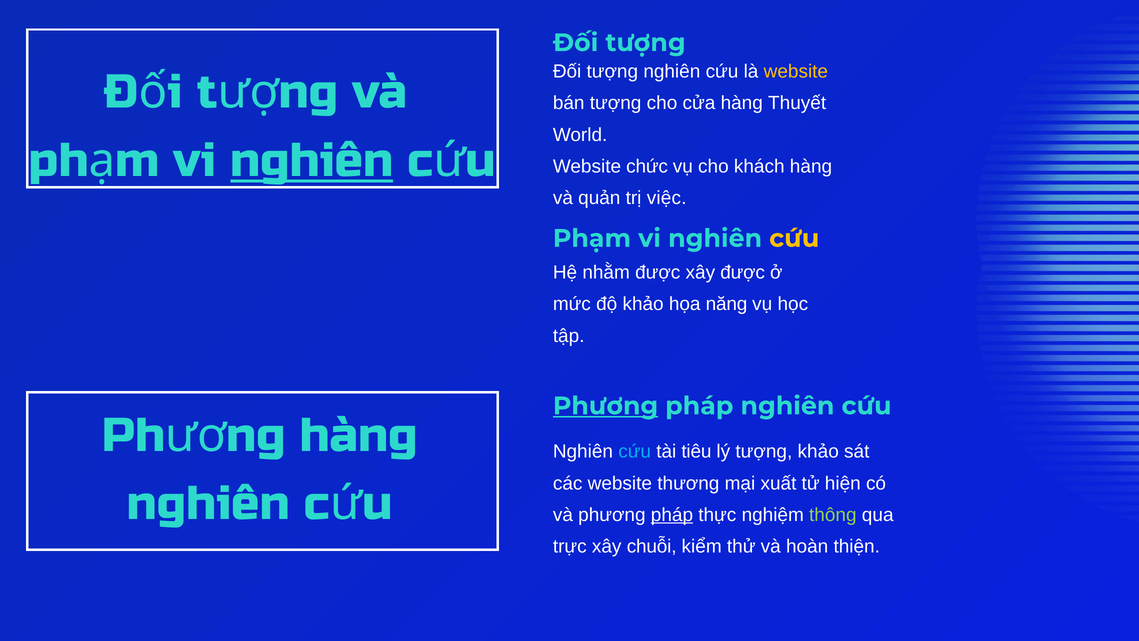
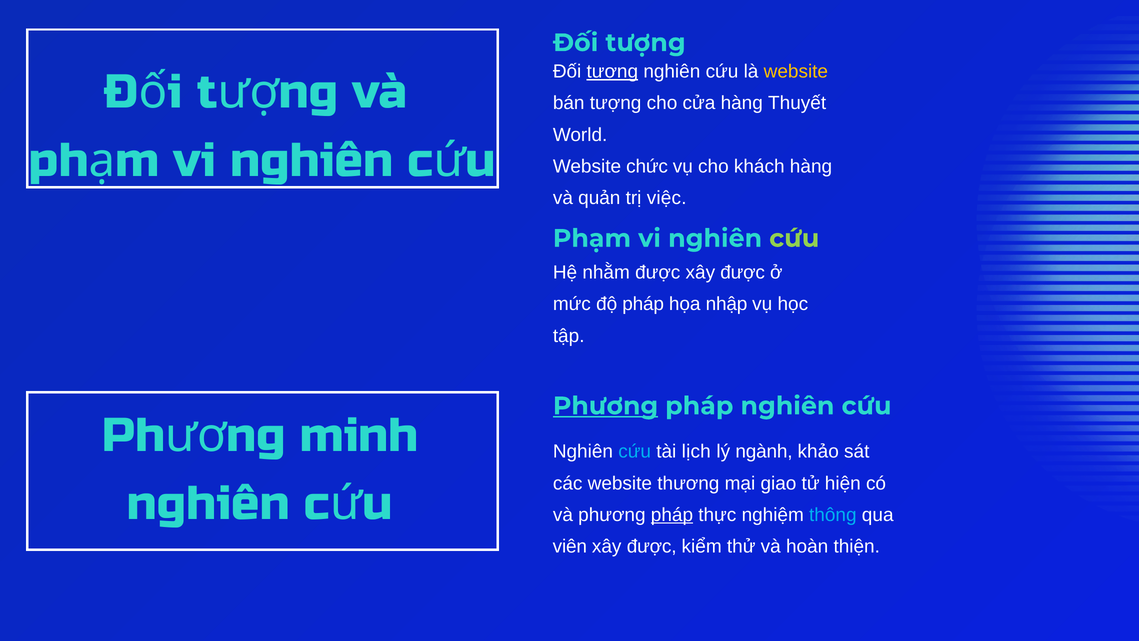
tượng at (612, 71) underline: none -> present
nghiên at (312, 161) underline: present -> none
cứu at (794, 238) colour: yellow -> light green
độ khảo: khảo -> pháp
năng: năng -> nhập
hàng at (359, 435): hàng -> minh
tiêu: tiêu -> lịch
lý tượng: tượng -> ngành
xuất: xuất -> giao
thông colour: light green -> light blue
trực: trực -> viên
chuỗi at (652, 546): chuỗi -> được
